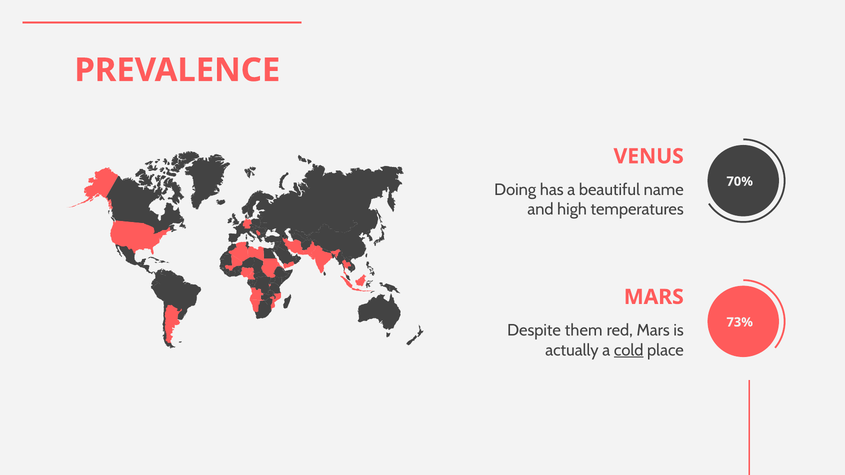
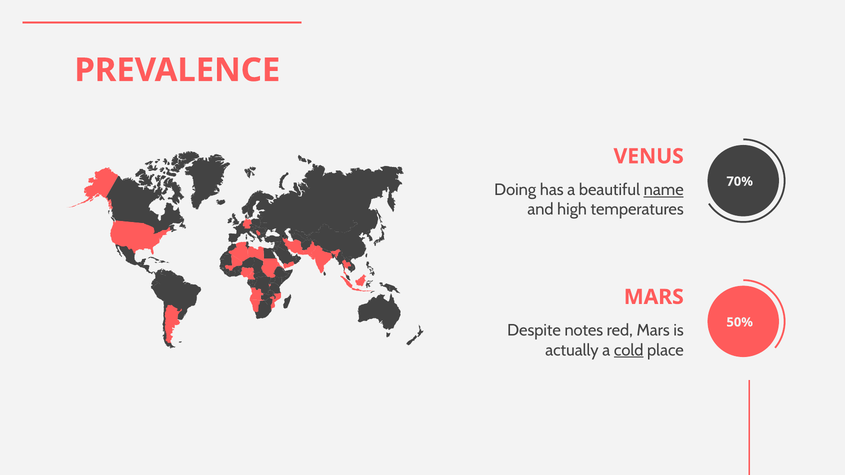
name underline: none -> present
73%: 73% -> 50%
them: them -> notes
